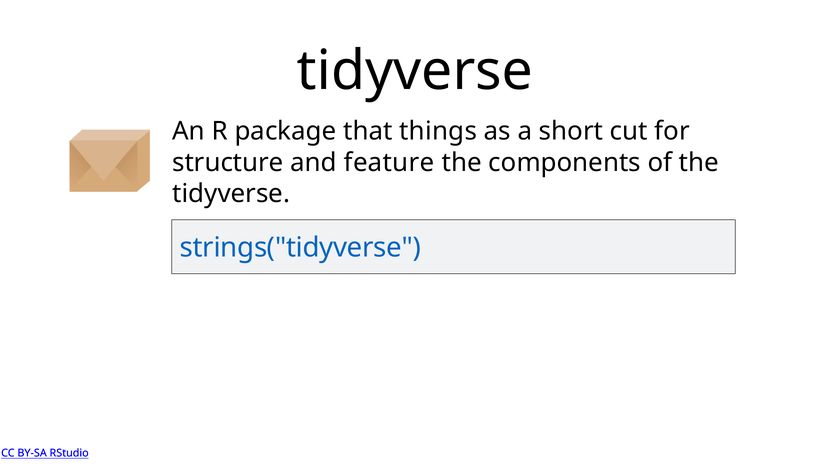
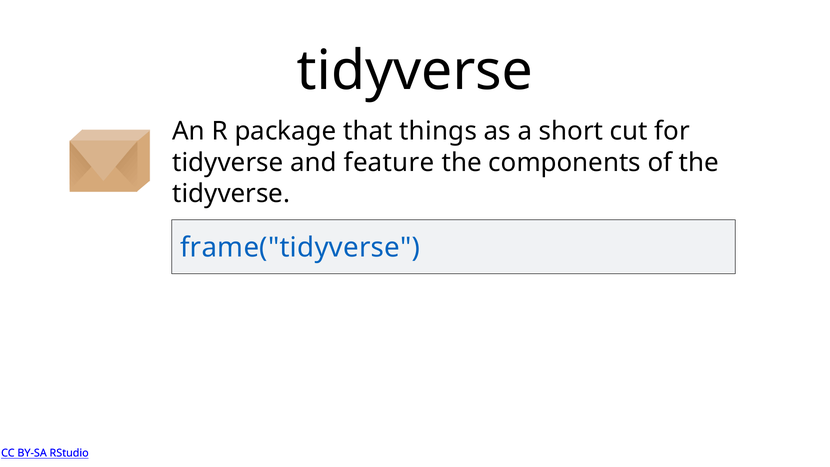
structure at (228, 162): structure -> tidyverse
strings("tidyverse: strings("tidyverse -> frame("tidyverse
